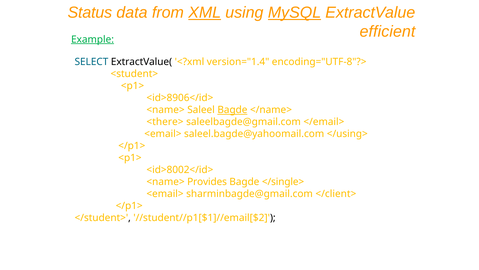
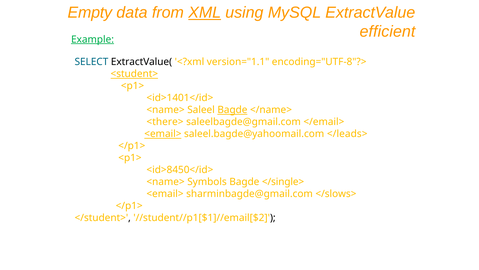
Status: Status -> Empty
MySQL underline: present -> none
version="1.4: version="1.4 -> version="1.1
<student> underline: none -> present
<id>8906</id>: <id>8906</id> -> <id>1401</id>
<email> at (163, 134) underline: none -> present
</using>: </using> -> </leads>
<id>8002</id>: <id>8002</id> -> <id>8450</id>
Provides: Provides -> Symbols
</client>: </client> -> </slows>
